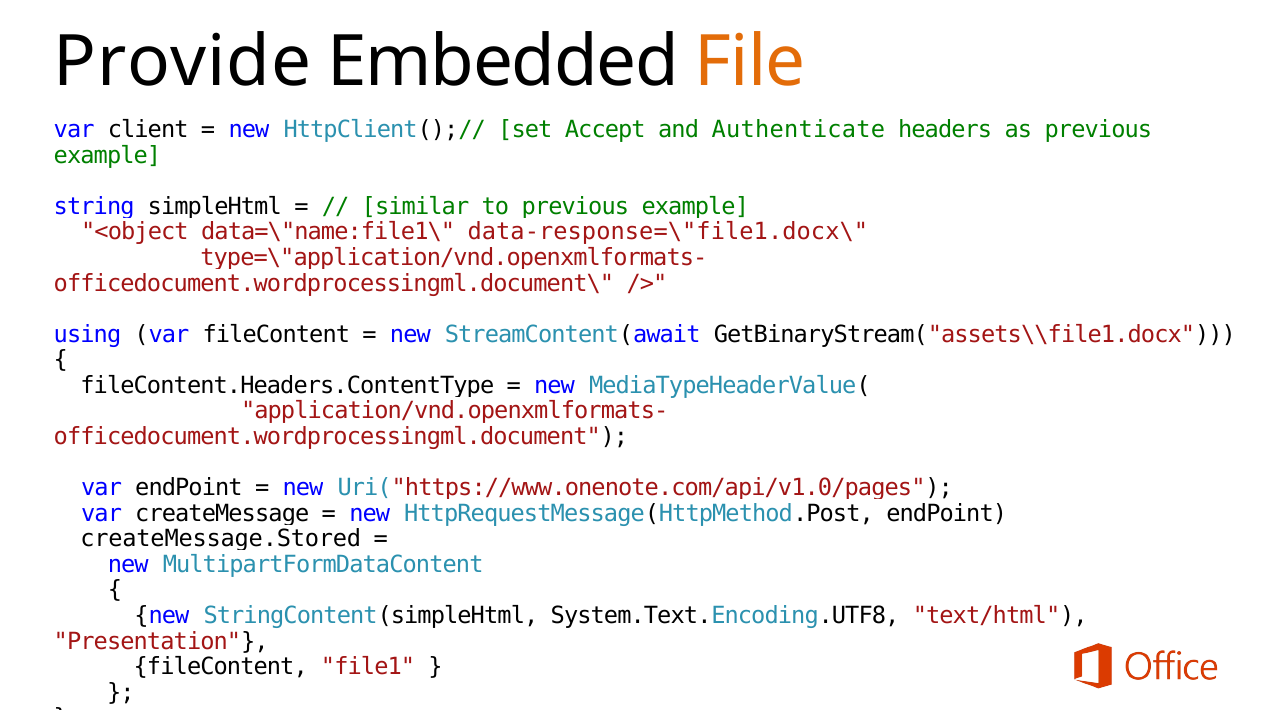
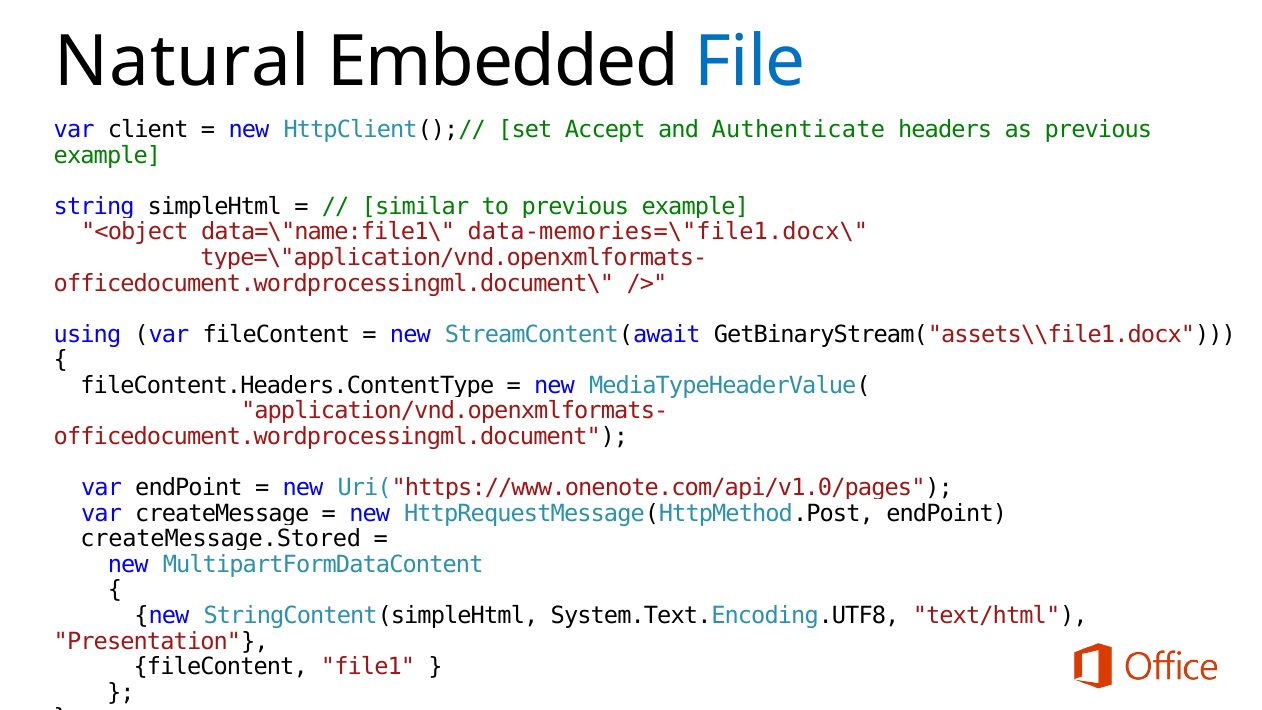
Provide: Provide -> Natural
File colour: orange -> blue
data-response=\"file1.docx\: data-response=\"file1.docx\ -> data-memories=\"file1.docx\
